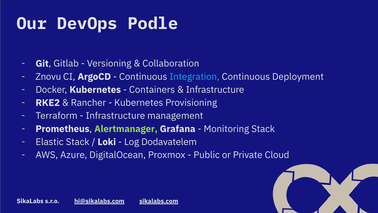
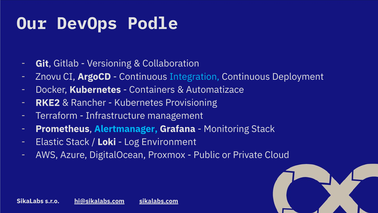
Infrastructure at (215, 90): Infrastructure -> Automatizace
Alertmanager colour: light green -> light blue
Dodavatelem: Dodavatelem -> Environment
